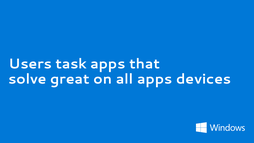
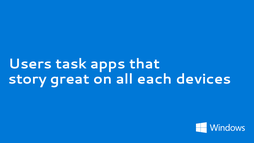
solve: solve -> story
all apps: apps -> each
